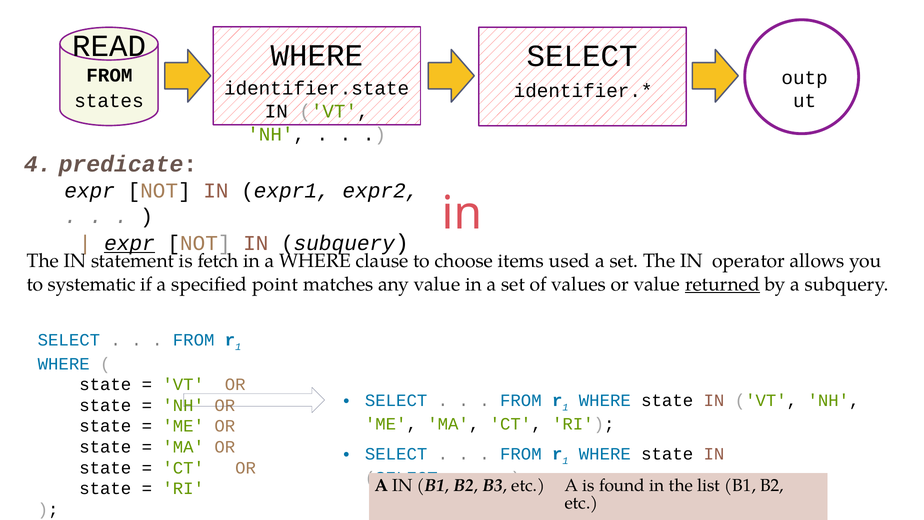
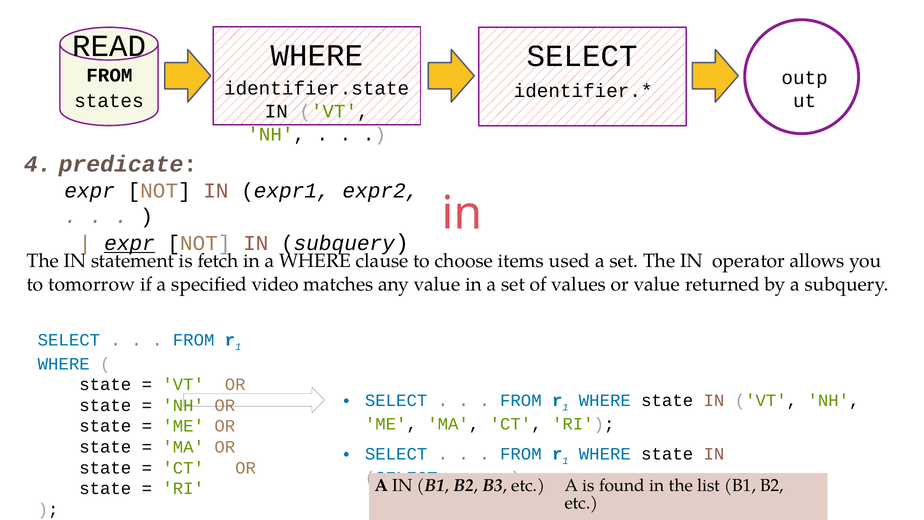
systematic: systematic -> tomorrow
point: point -> video
returned underline: present -> none
